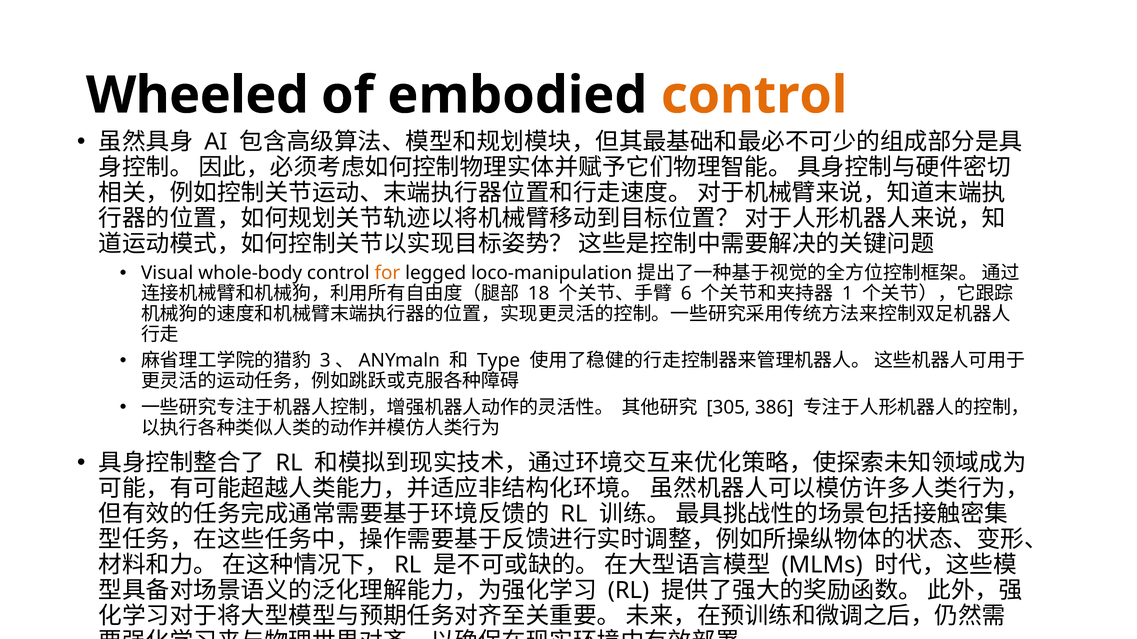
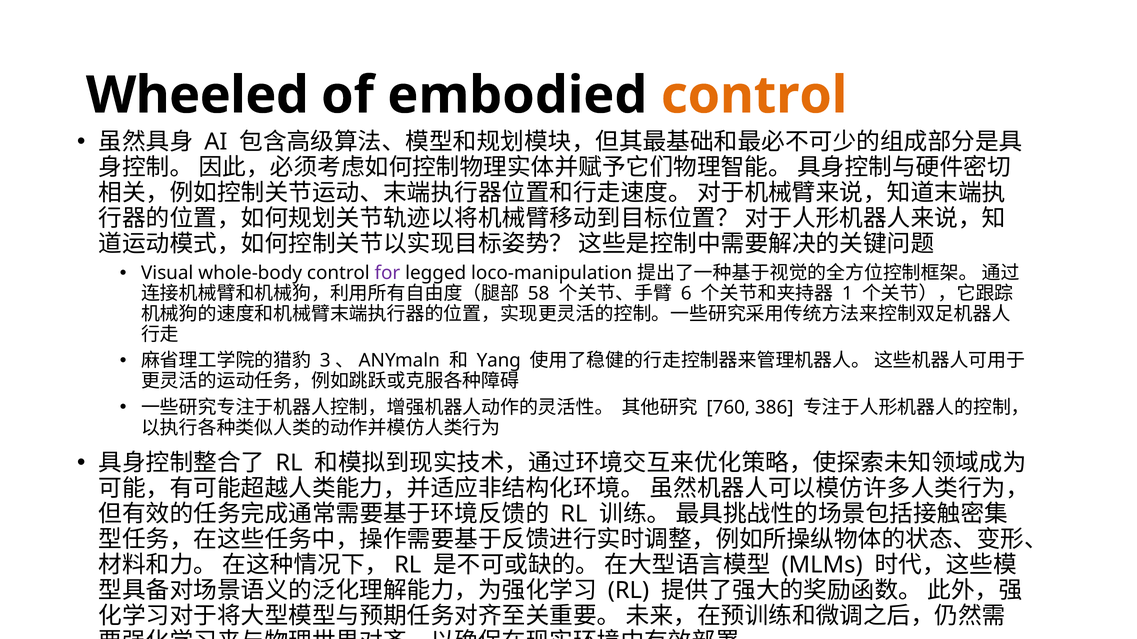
for colour: orange -> purple
18: 18 -> 58
Type: Type -> Yang
305: 305 -> 760
